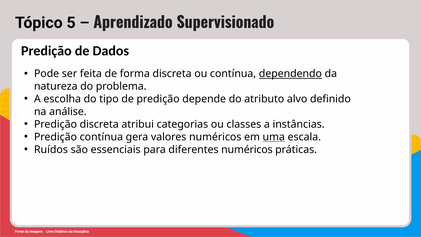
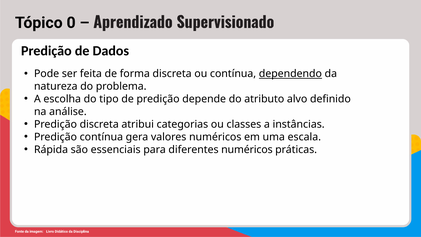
5: 5 -> 0
uma underline: present -> none
Ruídos: Ruídos -> Rápida
